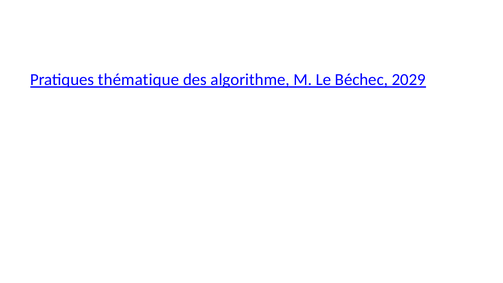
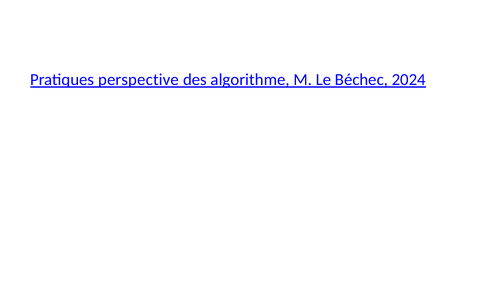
thématique: thématique -> perspective
2029: 2029 -> 2024
